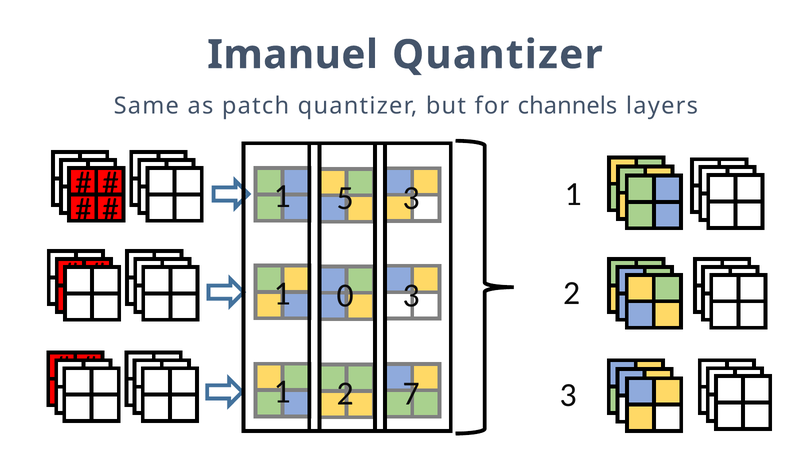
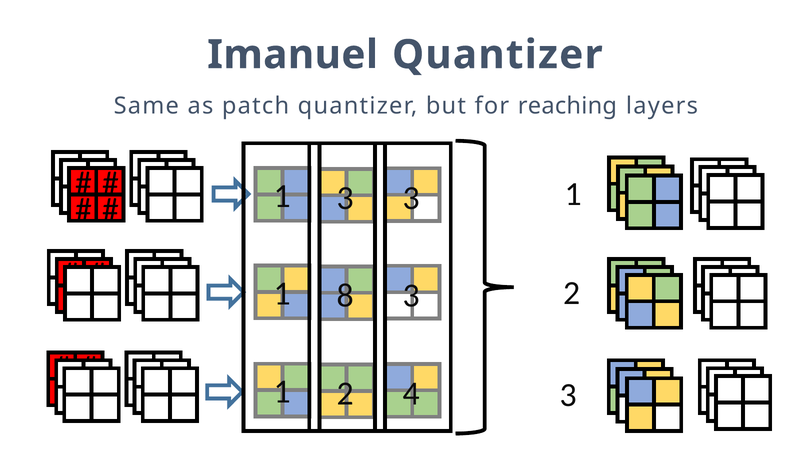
channels: channels -> reaching
1 5: 5 -> 3
0: 0 -> 8
7: 7 -> 4
